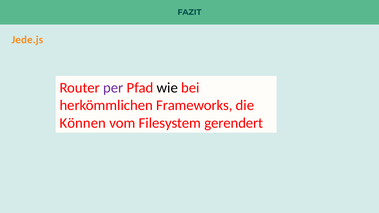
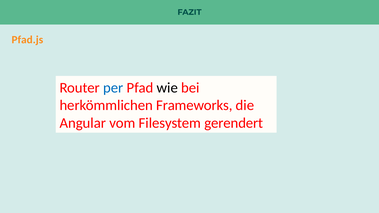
Jede.js: Jede.js -> Pfad.js
per colour: purple -> blue
Können: Können -> Angular
